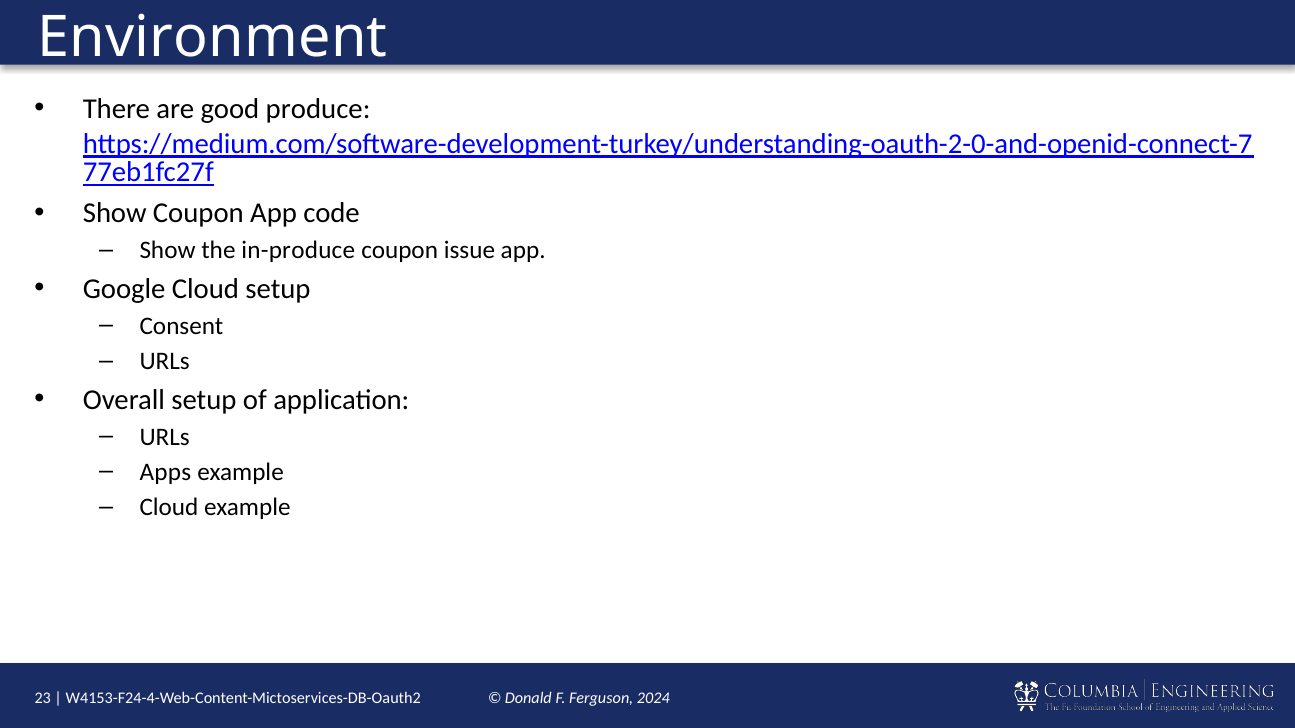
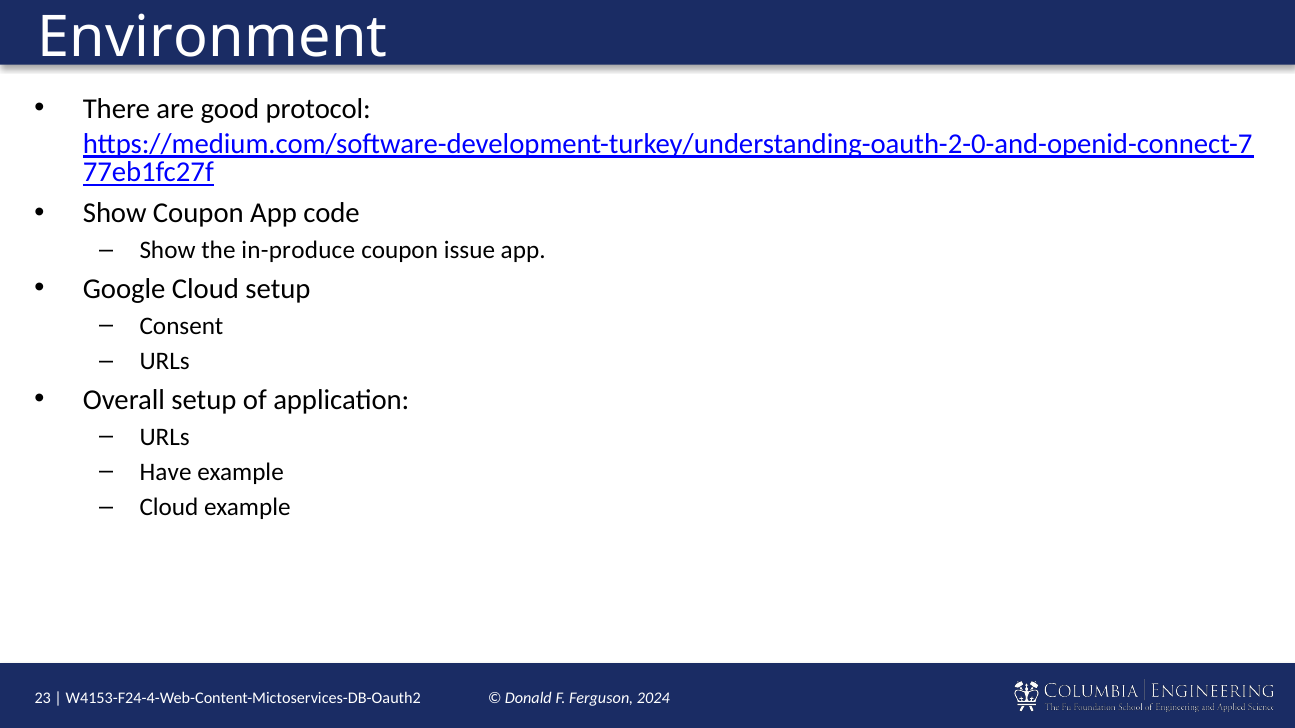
produce: produce -> protocol
Apps: Apps -> Have
